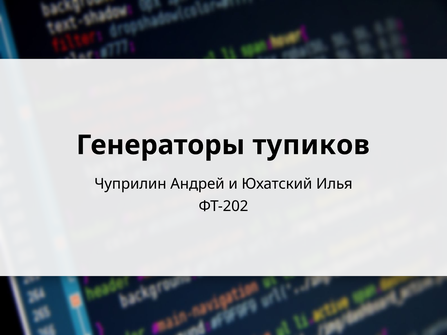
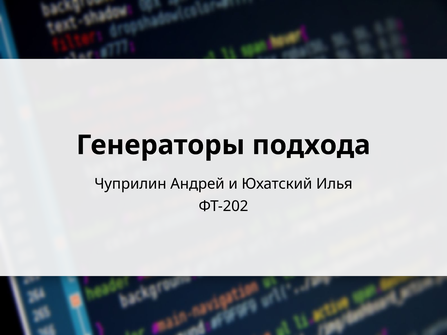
тупиков: тупиков -> подхода
